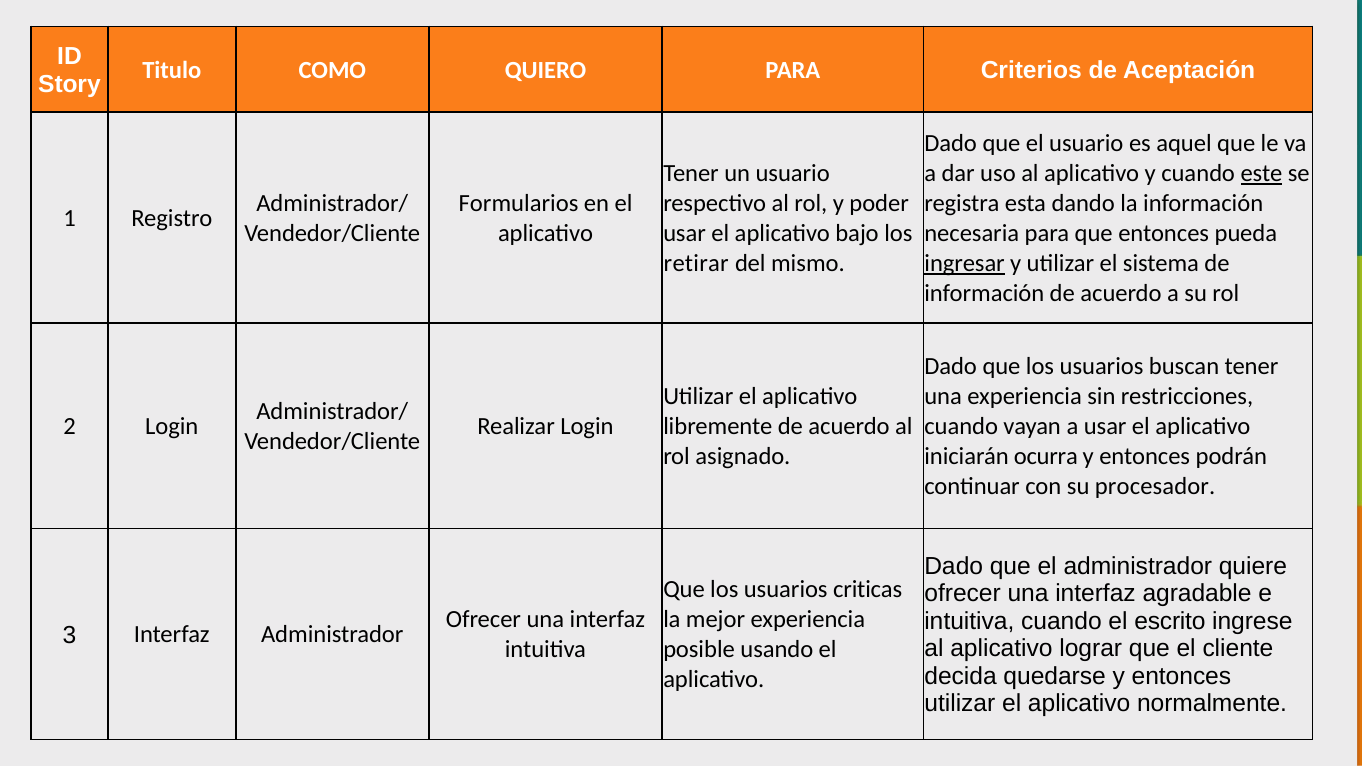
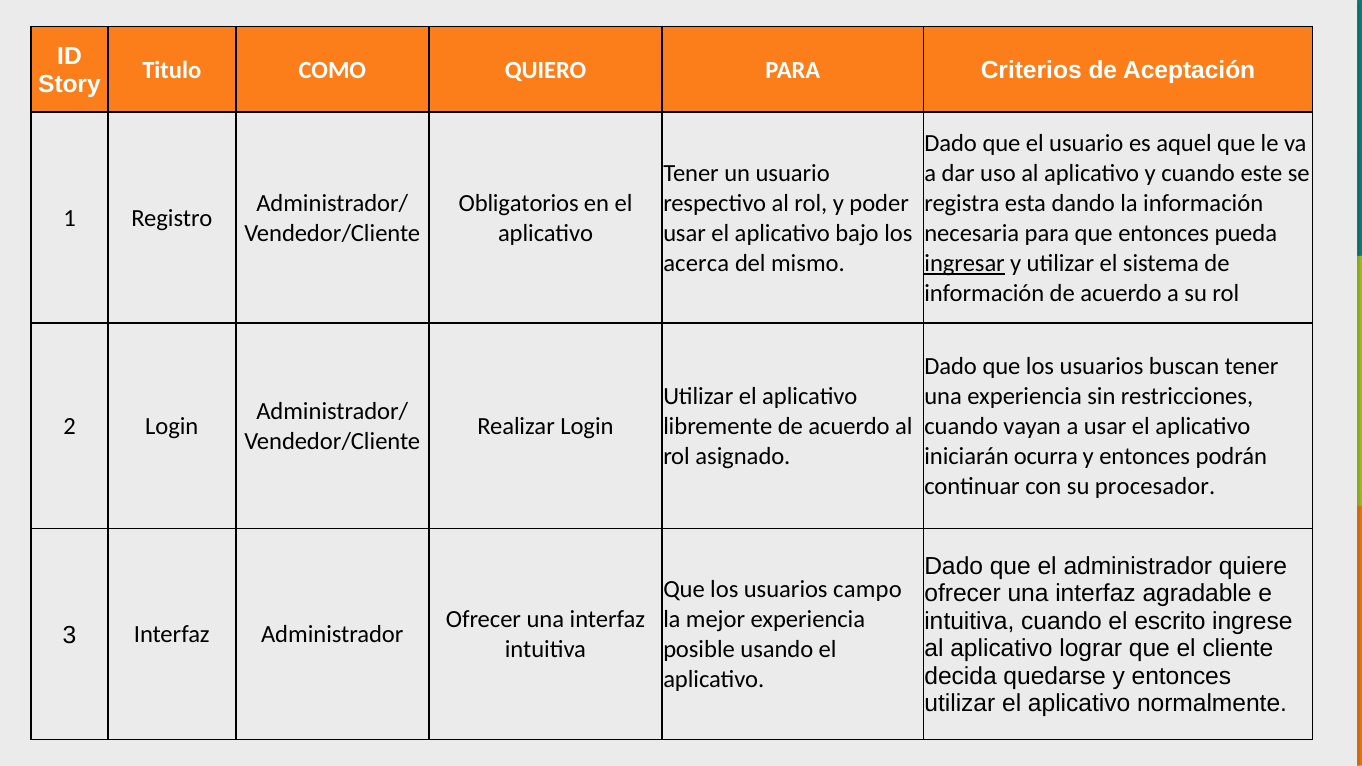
este underline: present -> none
Formularios: Formularios -> Obligatorios
retirar: retirar -> acerca
criticas: criticas -> campo
